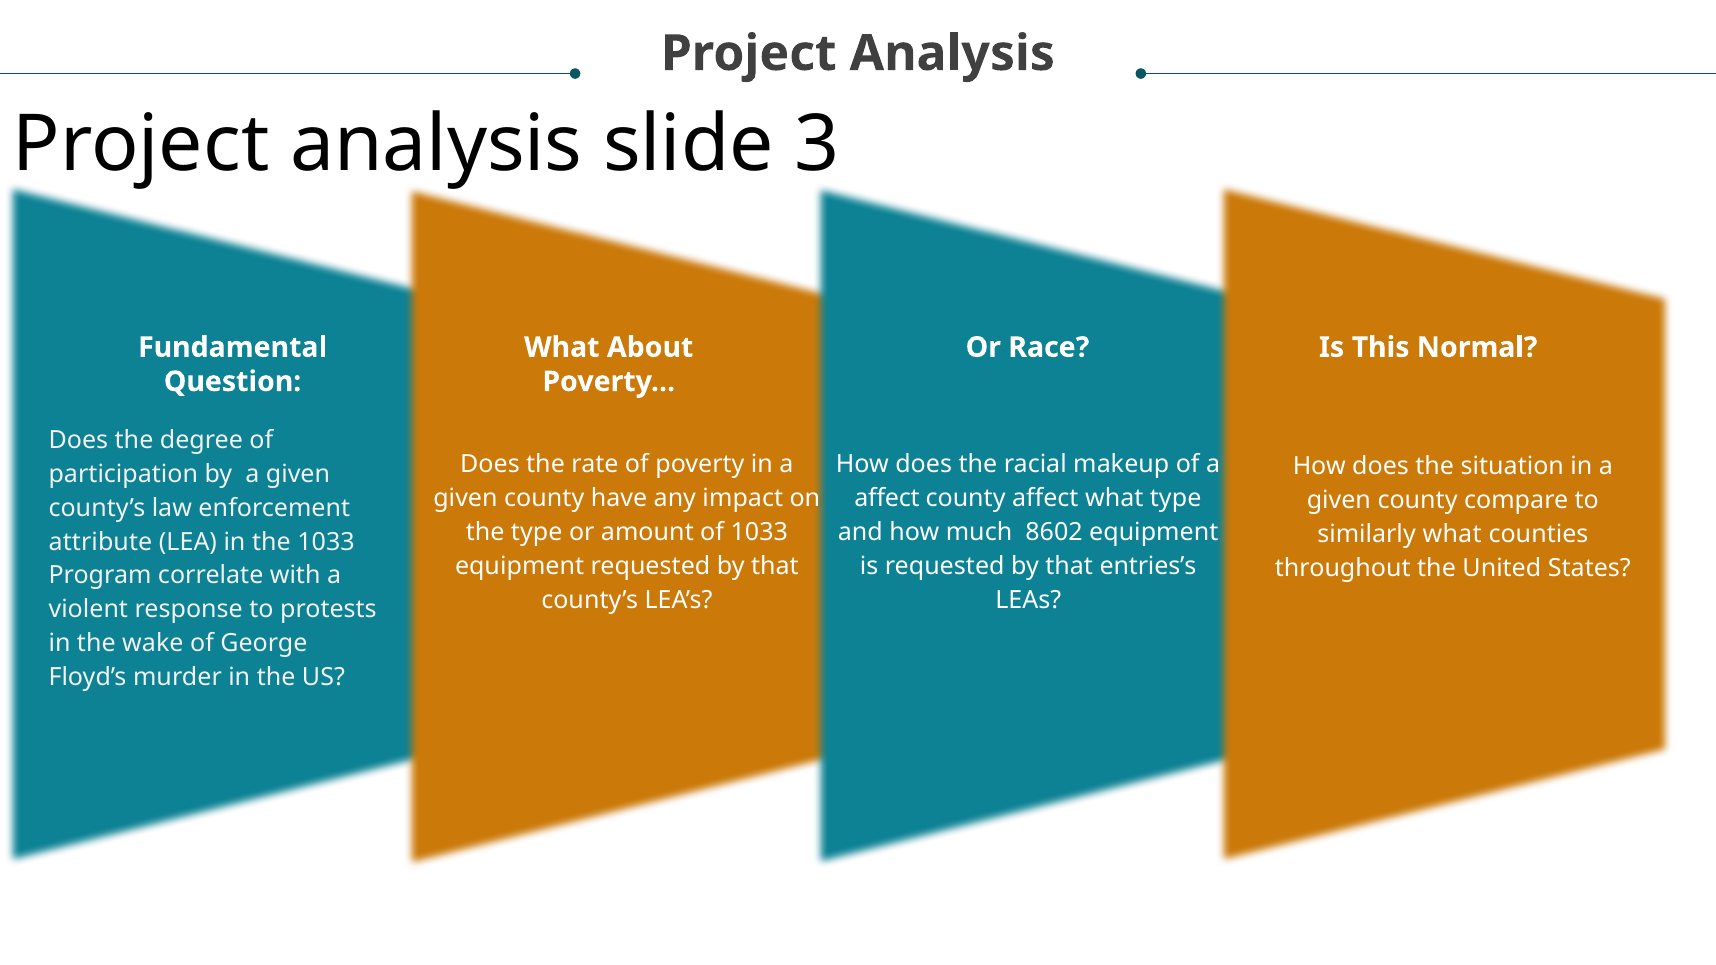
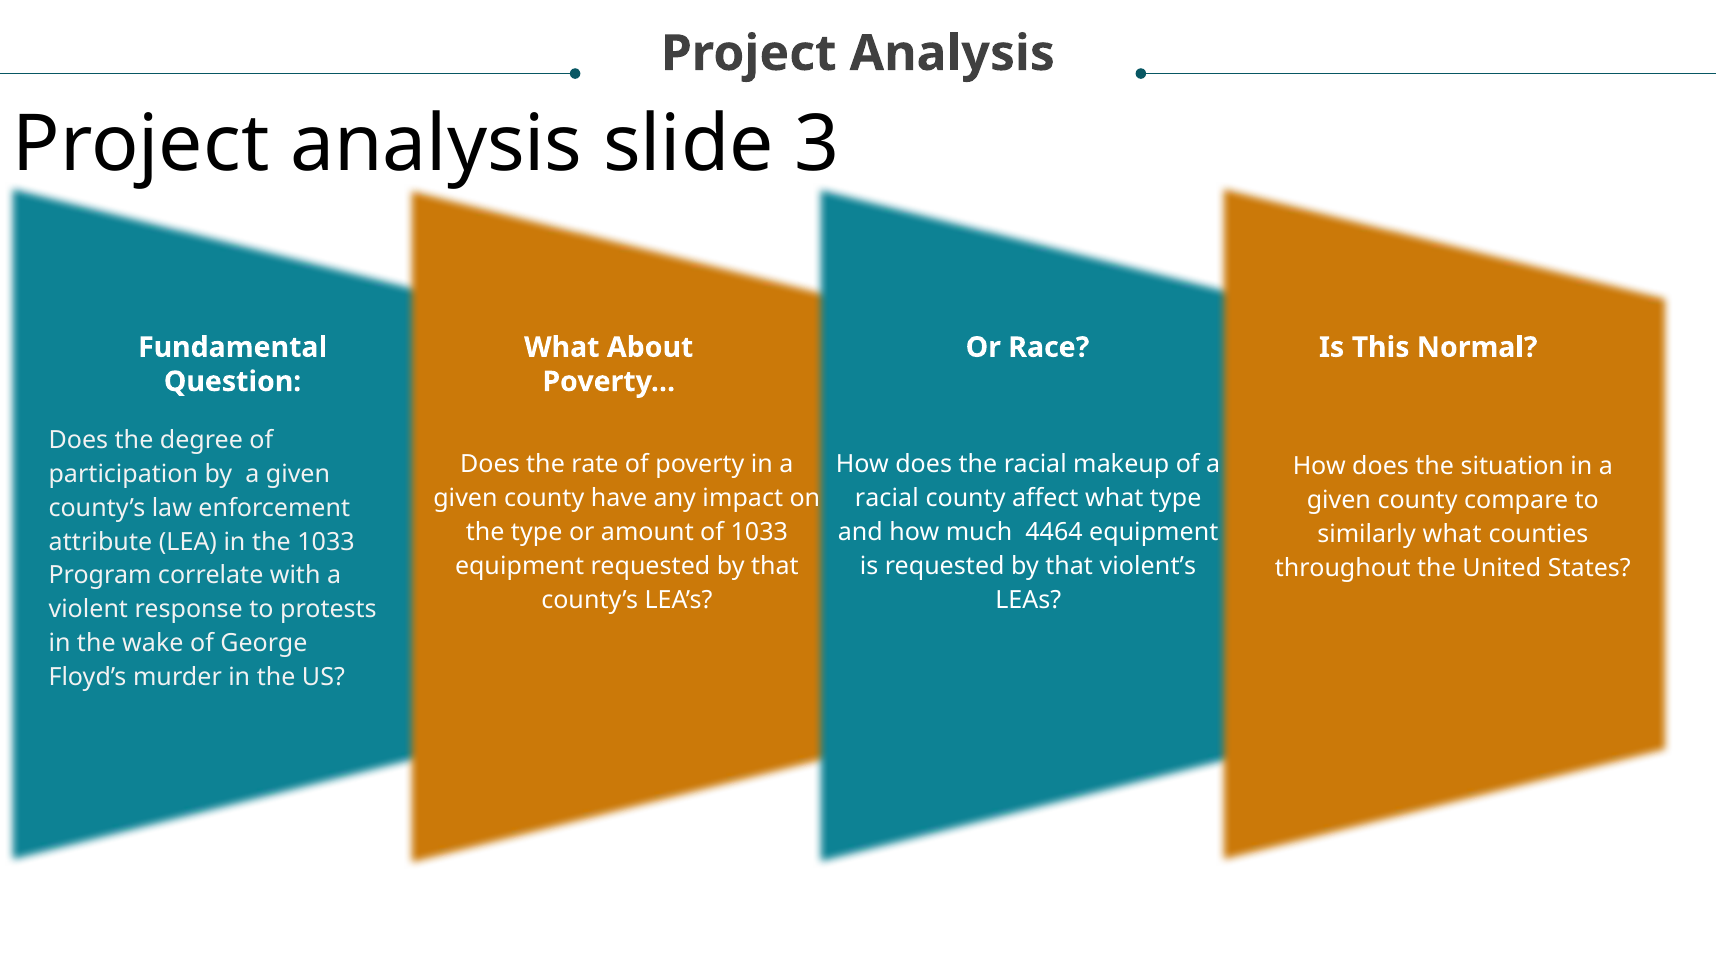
affect at (887, 499): affect -> racial
8602: 8602 -> 4464
entries’s: entries’s -> violent’s
